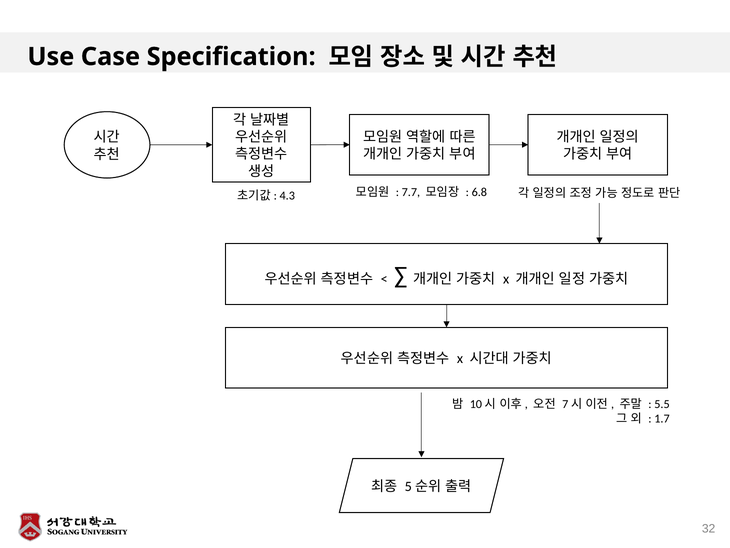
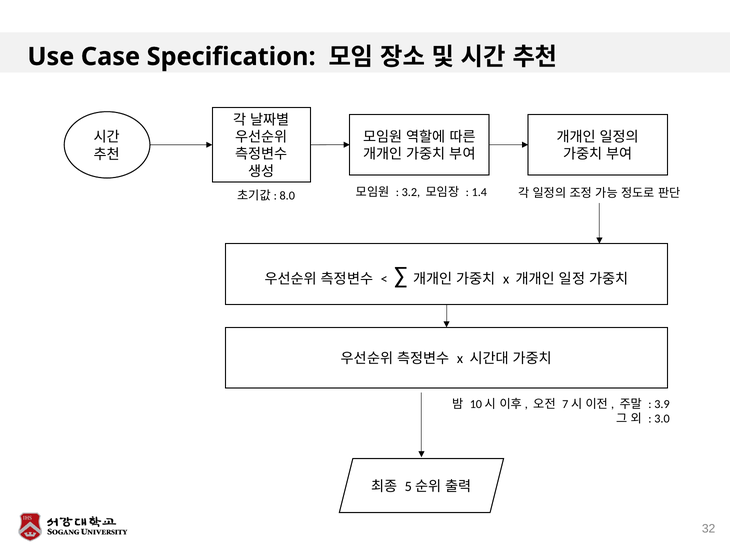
7.7: 7.7 -> 3.2
6.8: 6.8 -> 1.4
4.3: 4.3 -> 8.0
5.5: 5.5 -> 3.9
1.7: 1.7 -> 3.0
